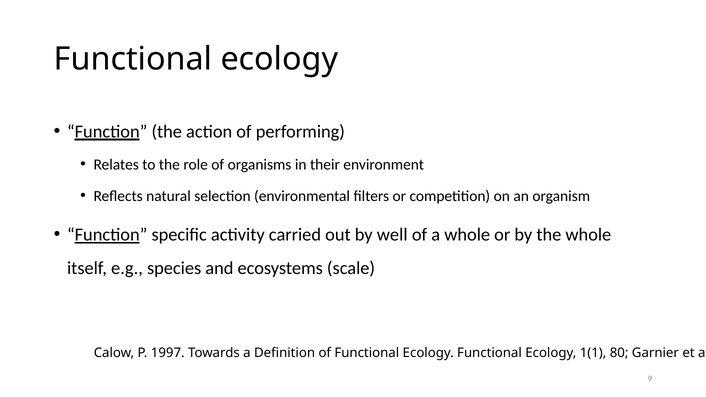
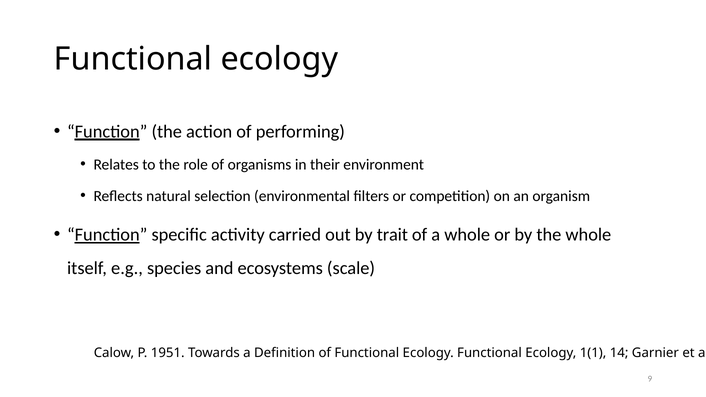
well: well -> trait
1997: 1997 -> 1951
80: 80 -> 14
